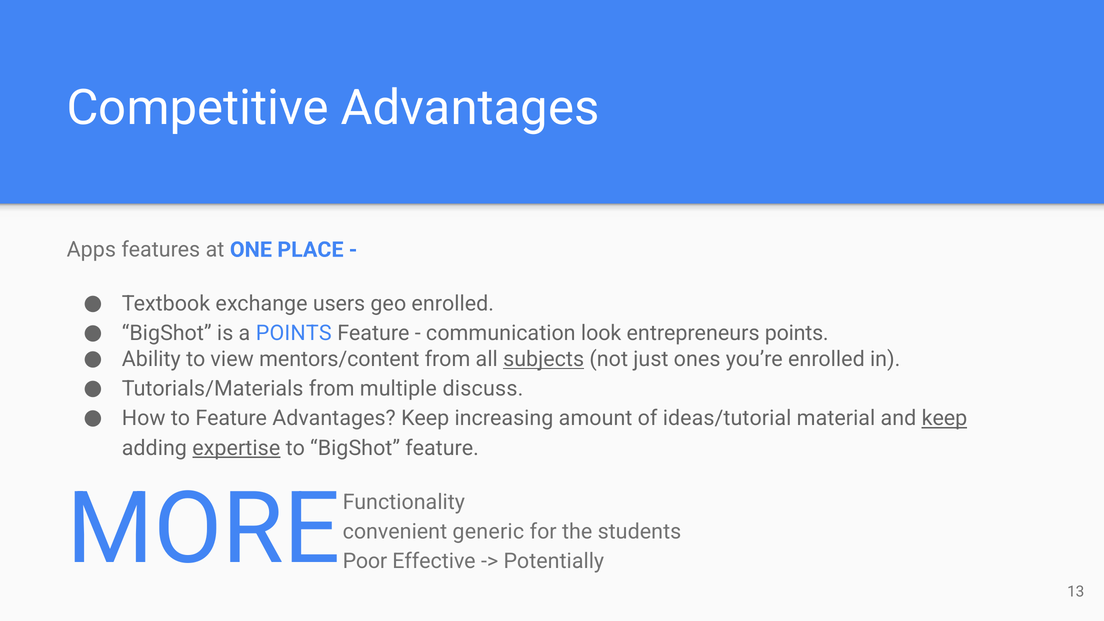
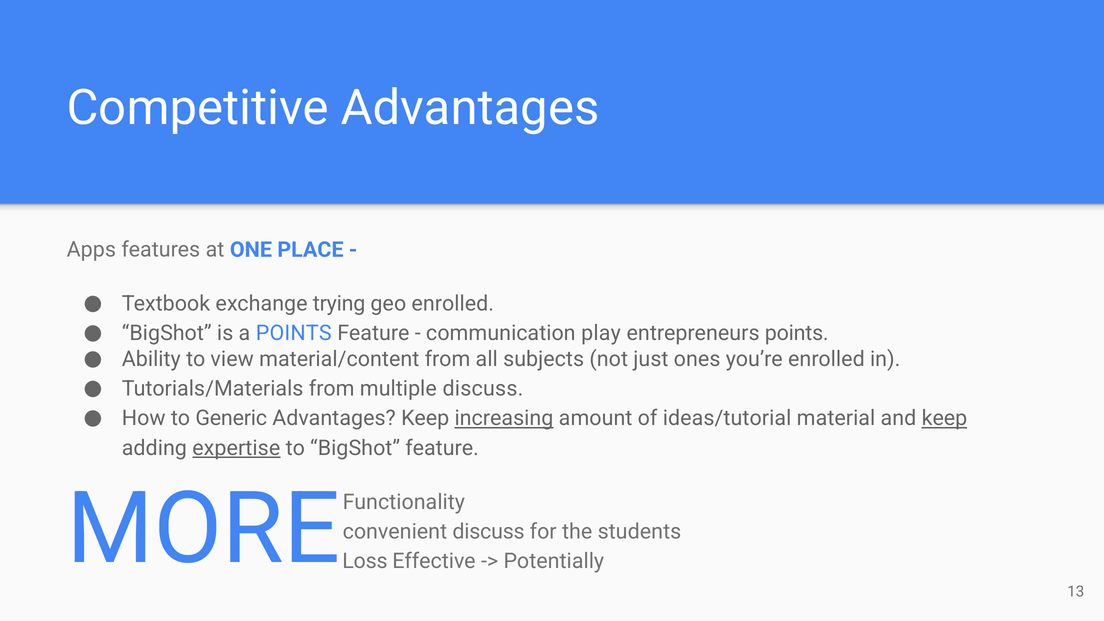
users: users -> trying
look: look -> play
mentors/content: mentors/content -> material/content
subjects underline: present -> none
to Feature: Feature -> Generic
increasing underline: none -> present
convenient generic: generic -> discuss
Poor: Poor -> Loss
